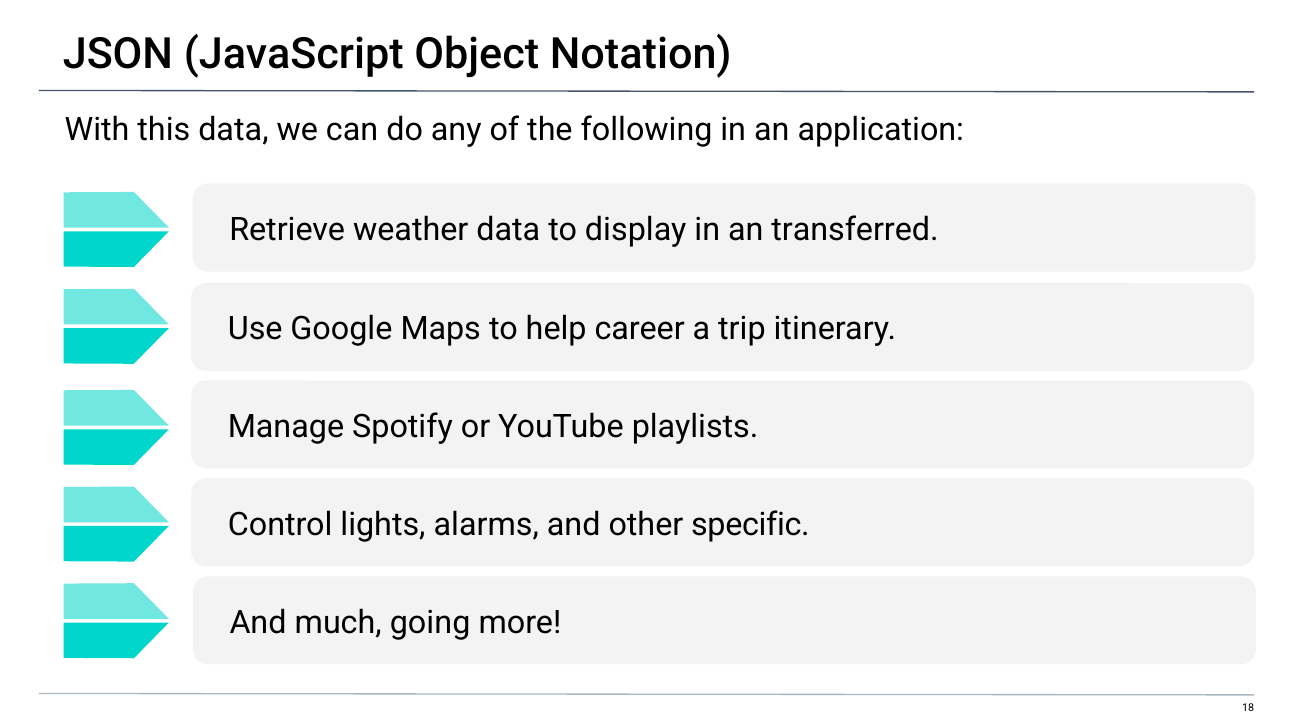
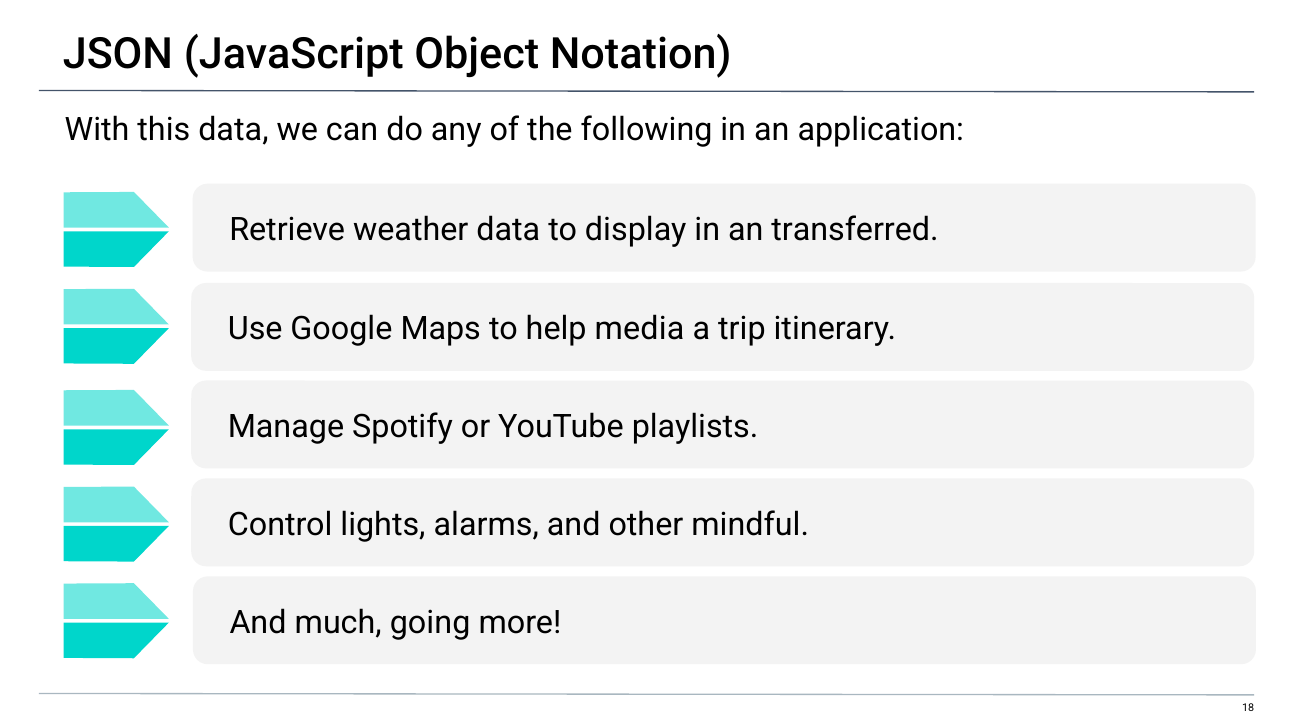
career: career -> media
specific: specific -> mindful
